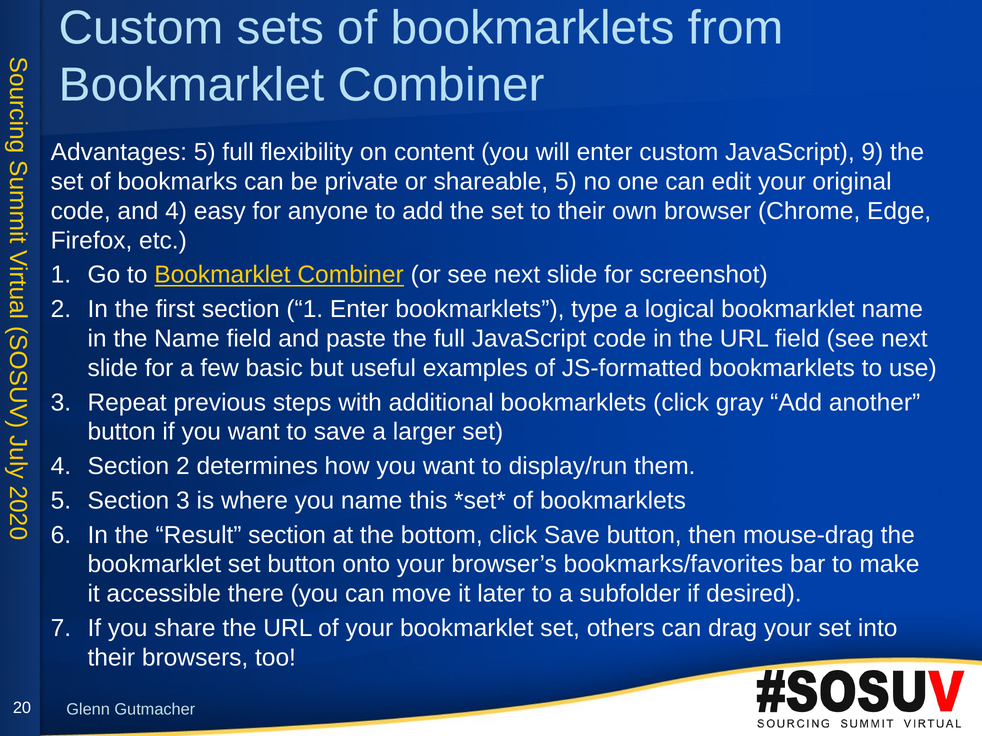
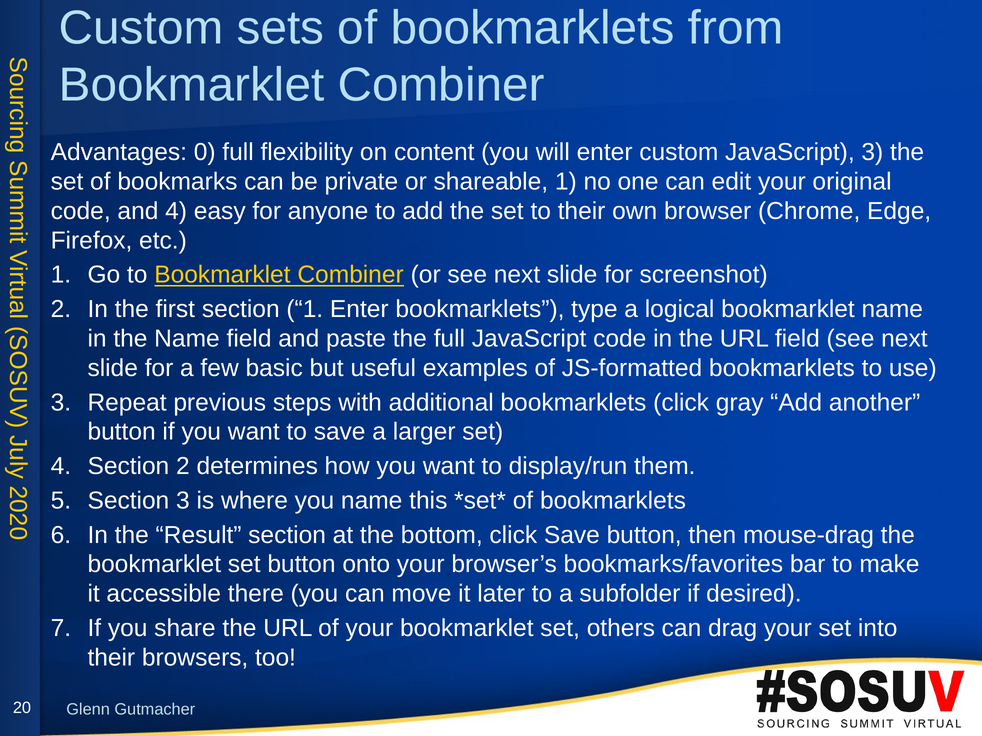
Advantages 5: 5 -> 0
JavaScript 9: 9 -> 3
shareable 5: 5 -> 1
